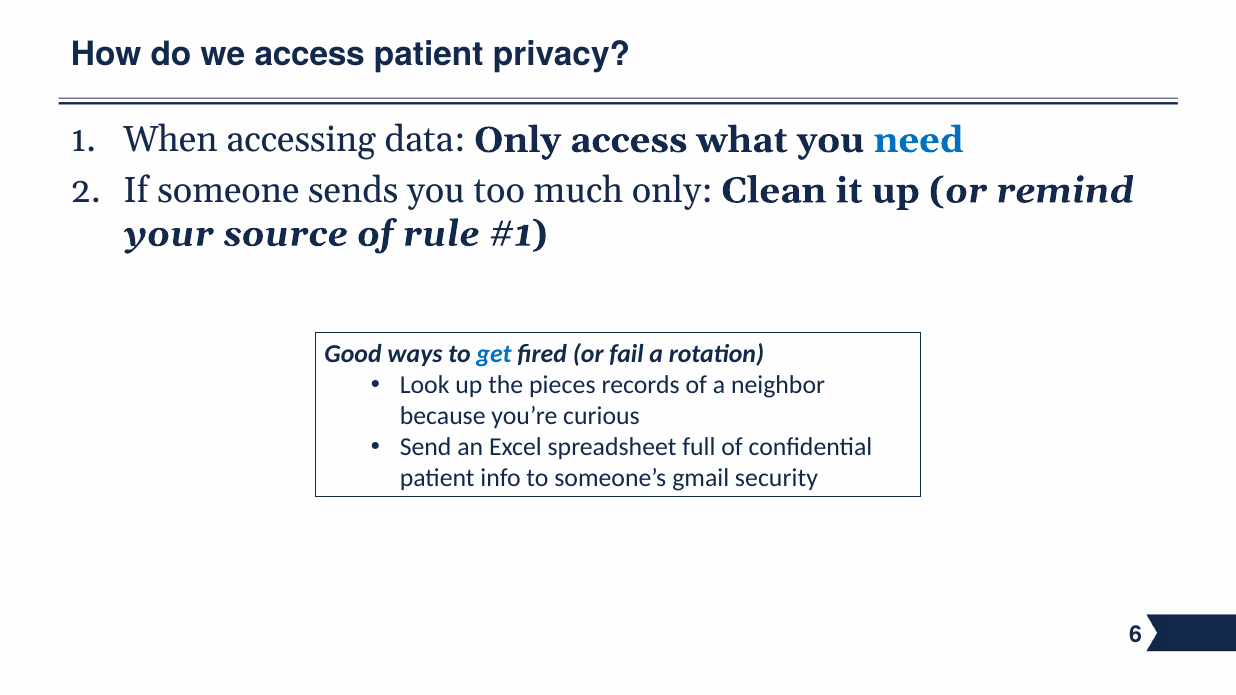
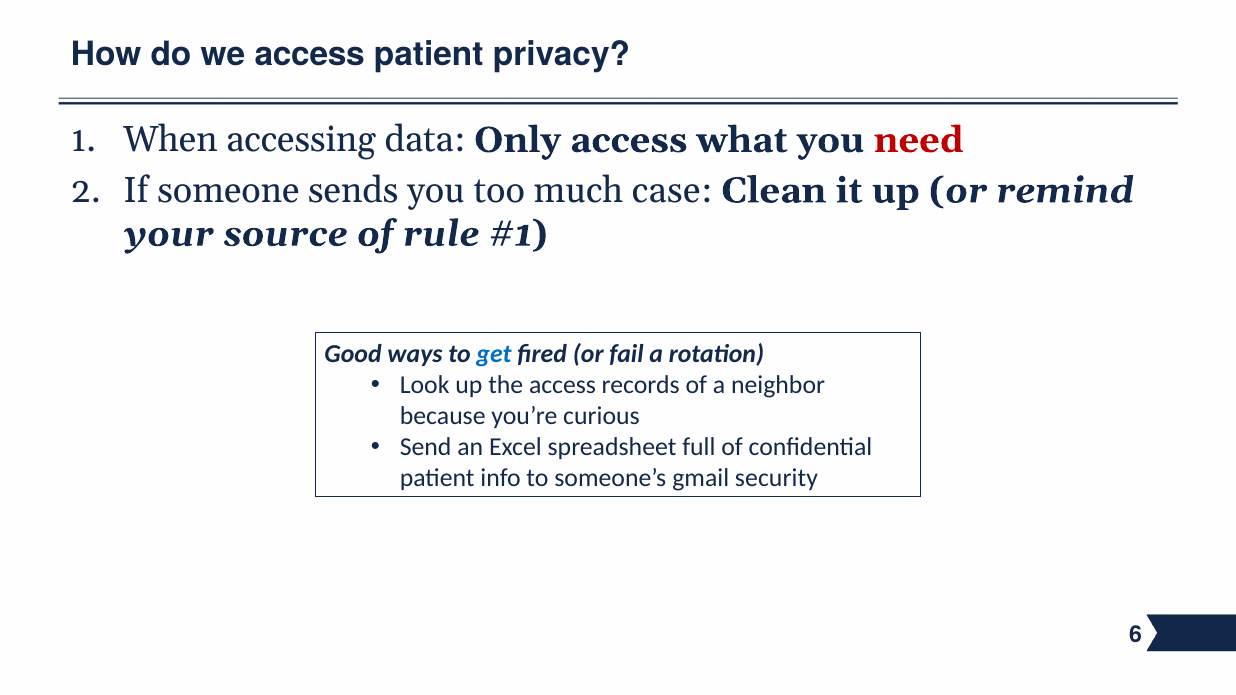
need colour: blue -> red
much only: only -> case
the pieces: pieces -> access
